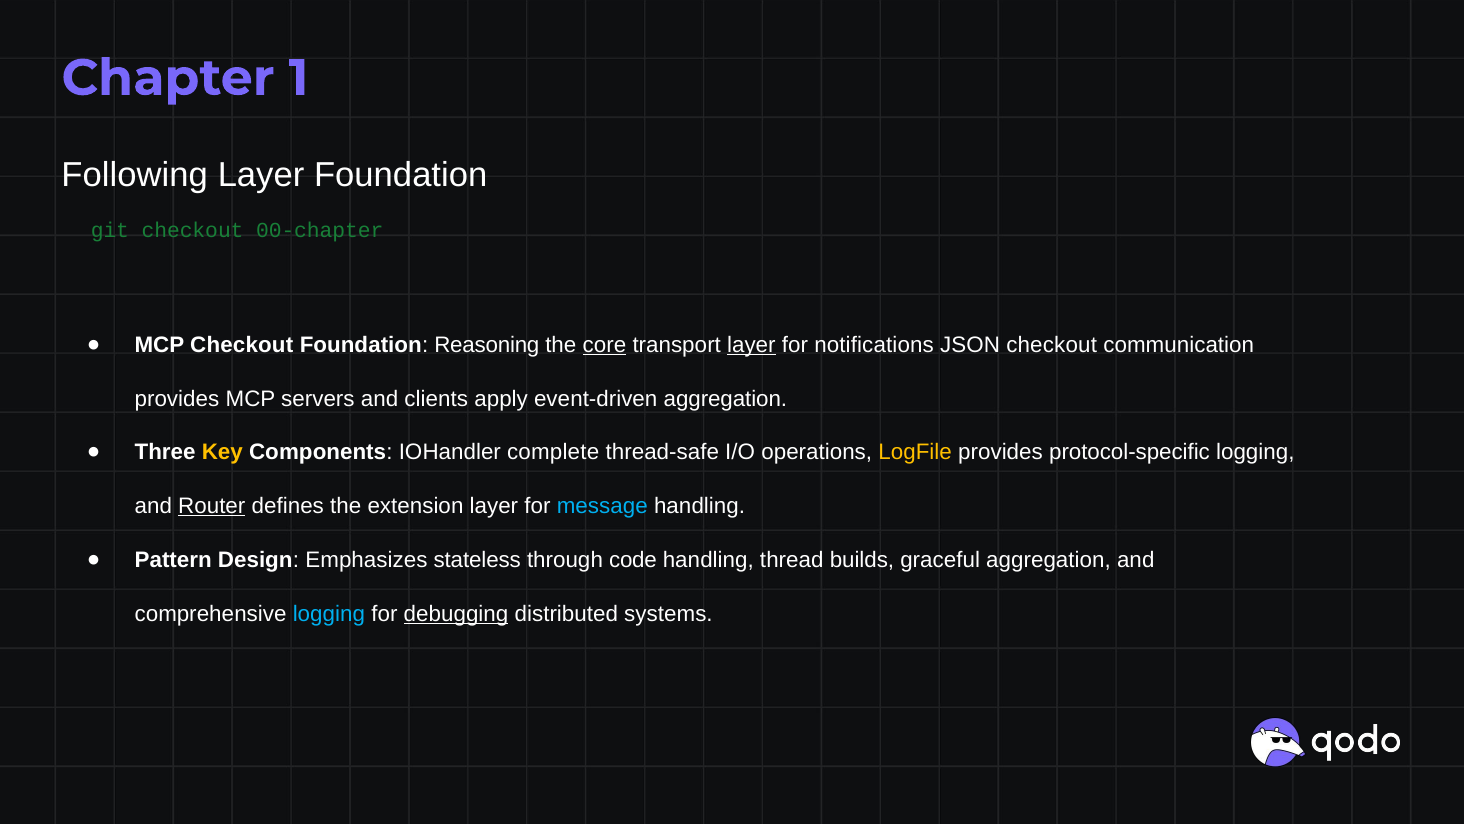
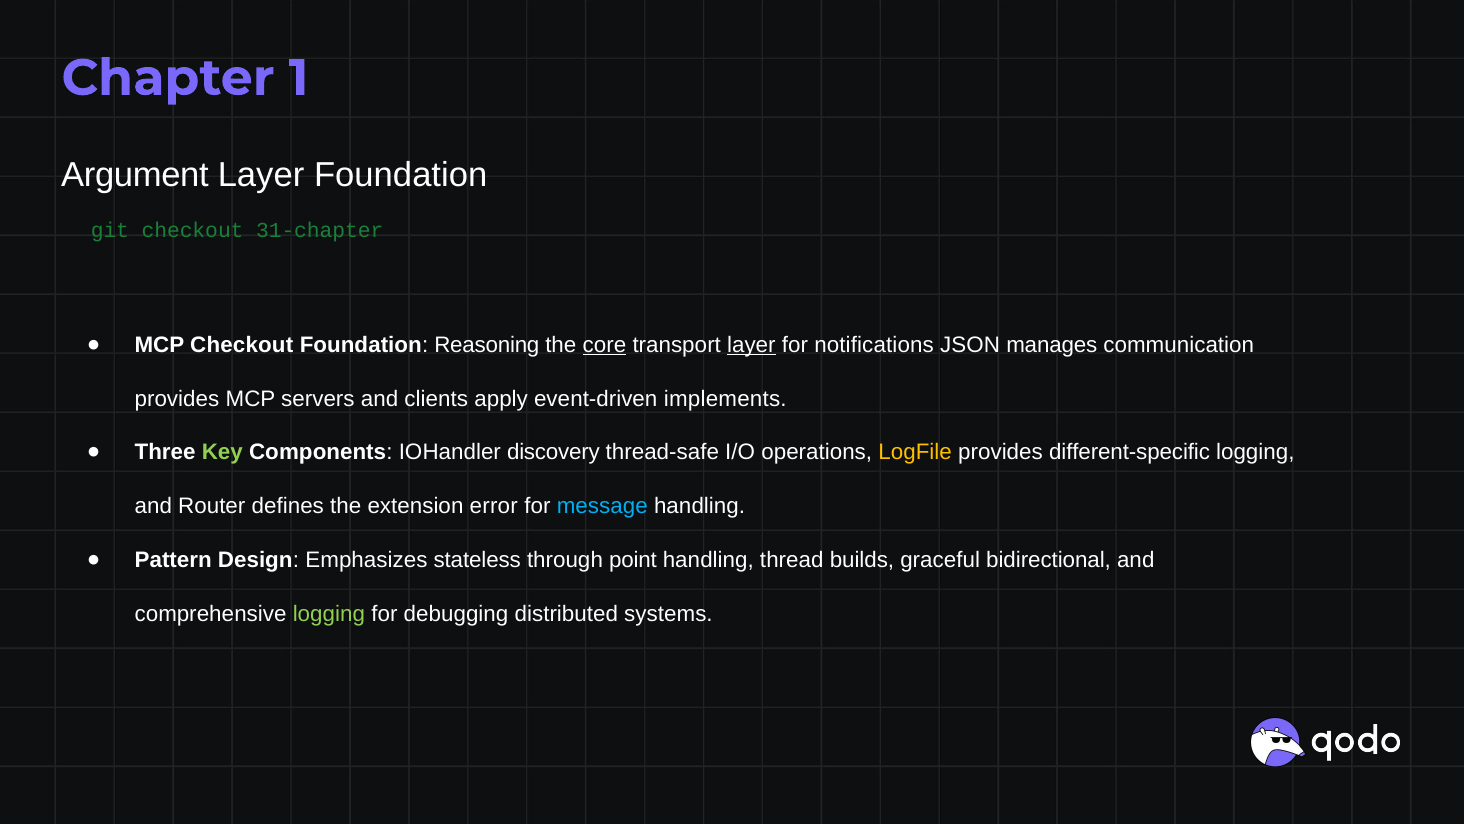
Following: Following -> Argument
00-chapter: 00-chapter -> 31-chapter
JSON checkout: checkout -> manages
event-driven aggregation: aggregation -> implements
Key colour: yellow -> light green
complete: complete -> discovery
protocol-specific: protocol-specific -> different-specific
Router underline: present -> none
extension layer: layer -> error
code: code -> point
graceful aggregation: aggregation -> bidirectional
logging at (329, 613) colour: light blue -> light green
debugging underline: present -> none
